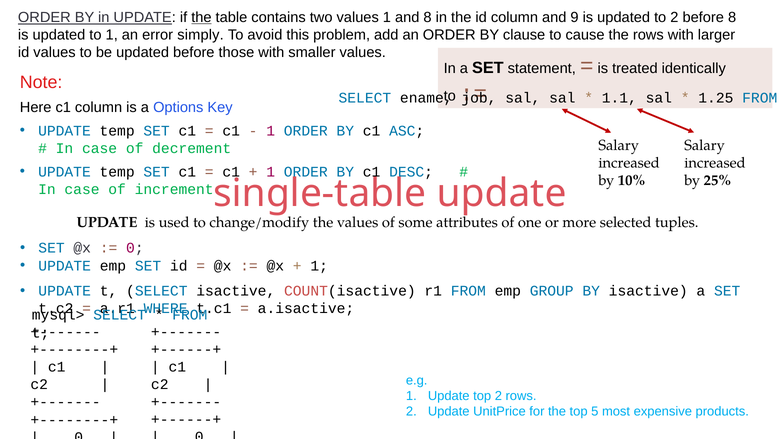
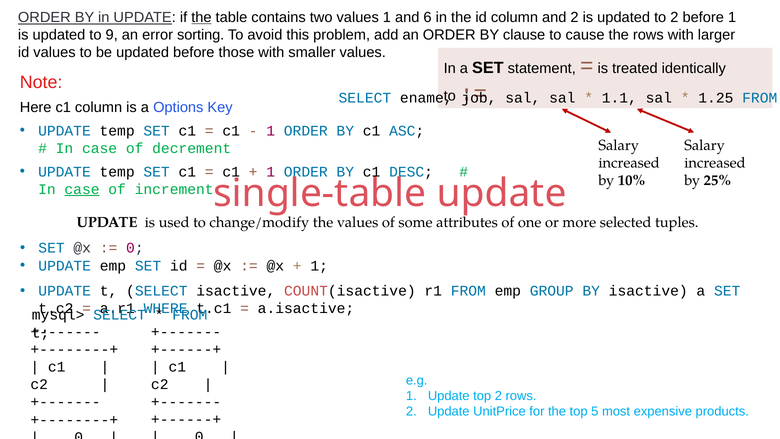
and 8: 8 -> 6
and 9: 9 -> 2
before 8: 8 -> 1
to 1: 1 -> 9
simply: simply -> sorting
case at (82, 189) underline: none -> present
